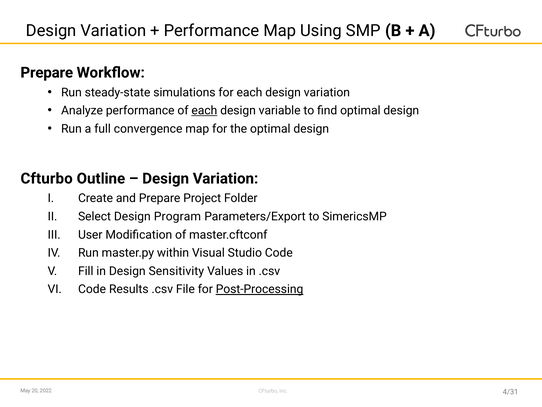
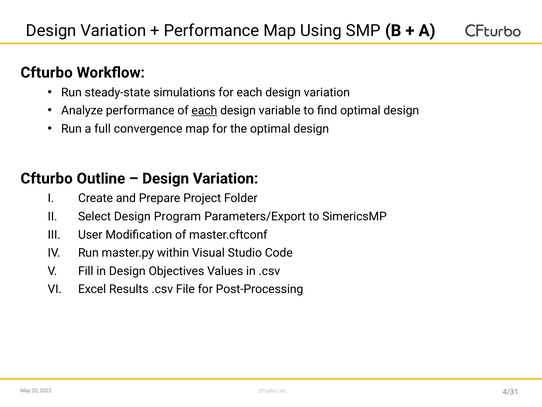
Prepare at (47, 73): Prepare -> Cfturbo
Sensitivity: Sensitivity -> Objectives
Code at (92, 289): Code -> Excel
Post-Processing underline: present -> none
